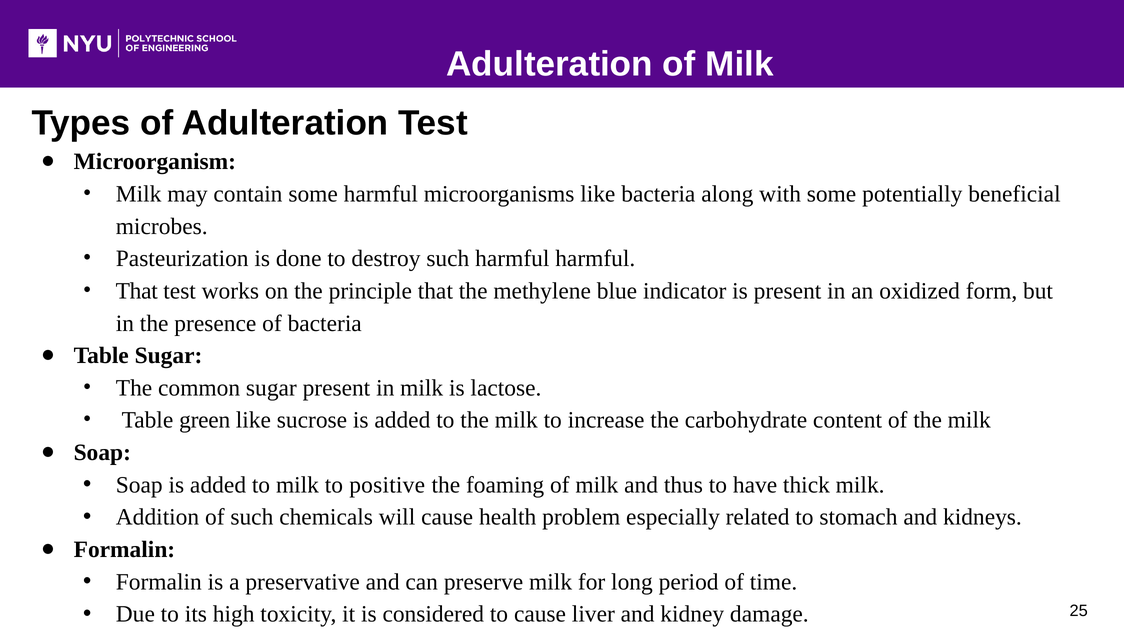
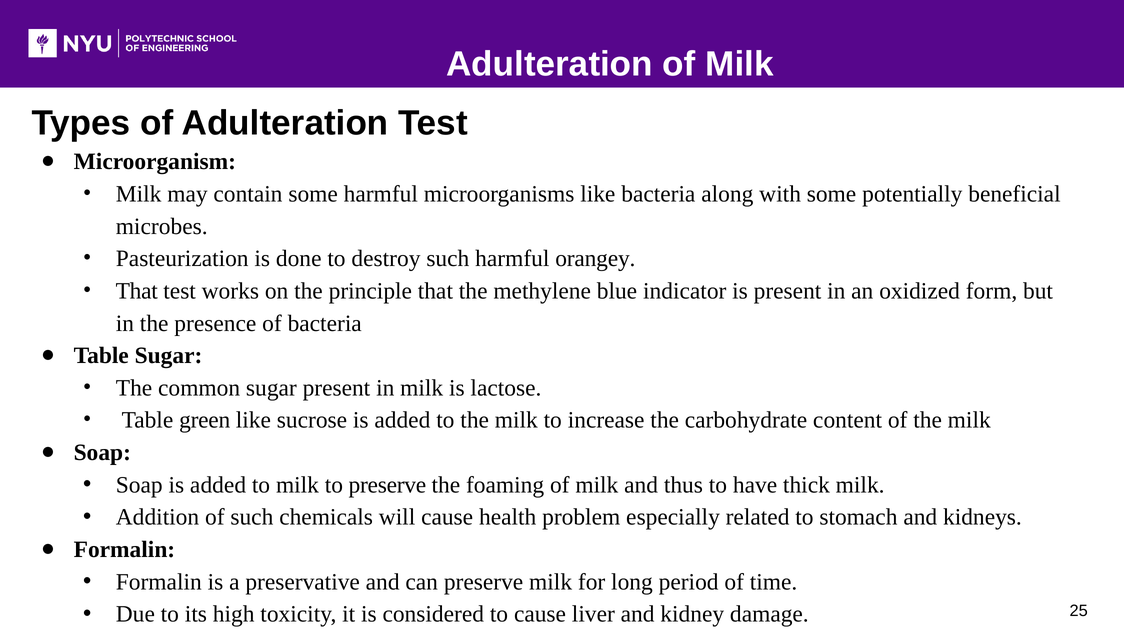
harmful harmful: harmful -> orangey
to positive: positive -> preserve
